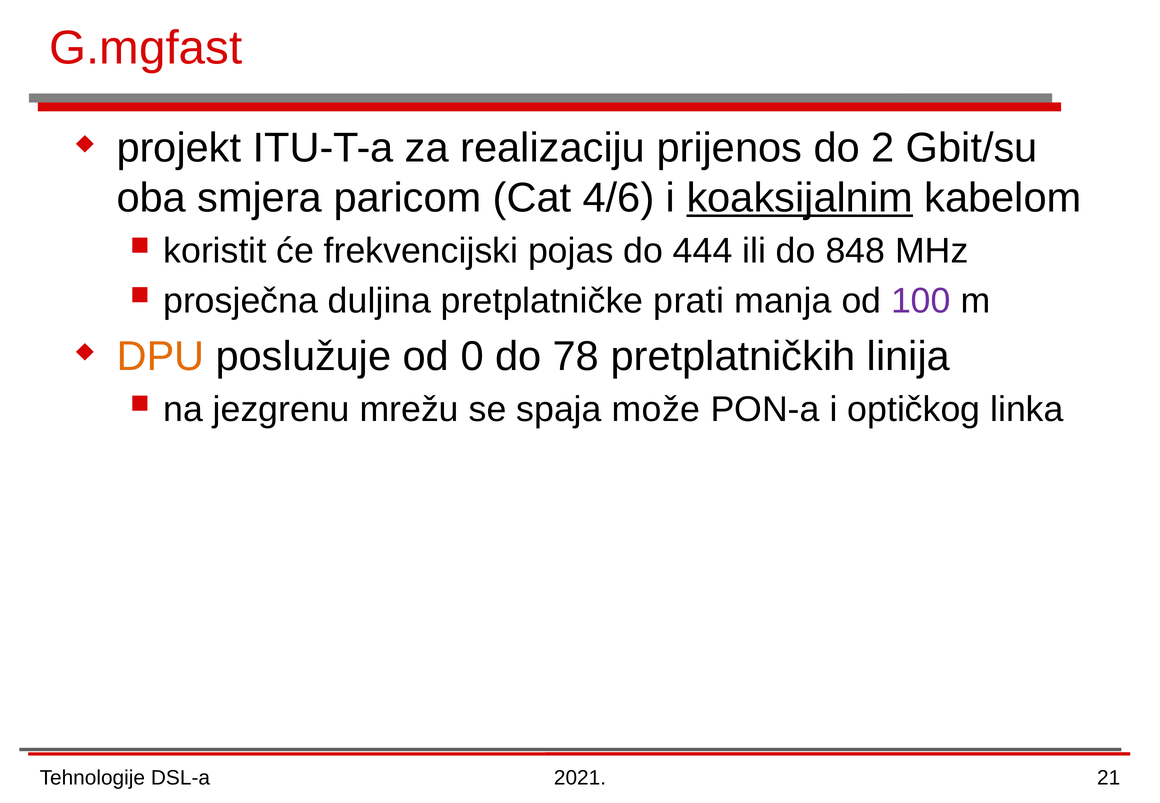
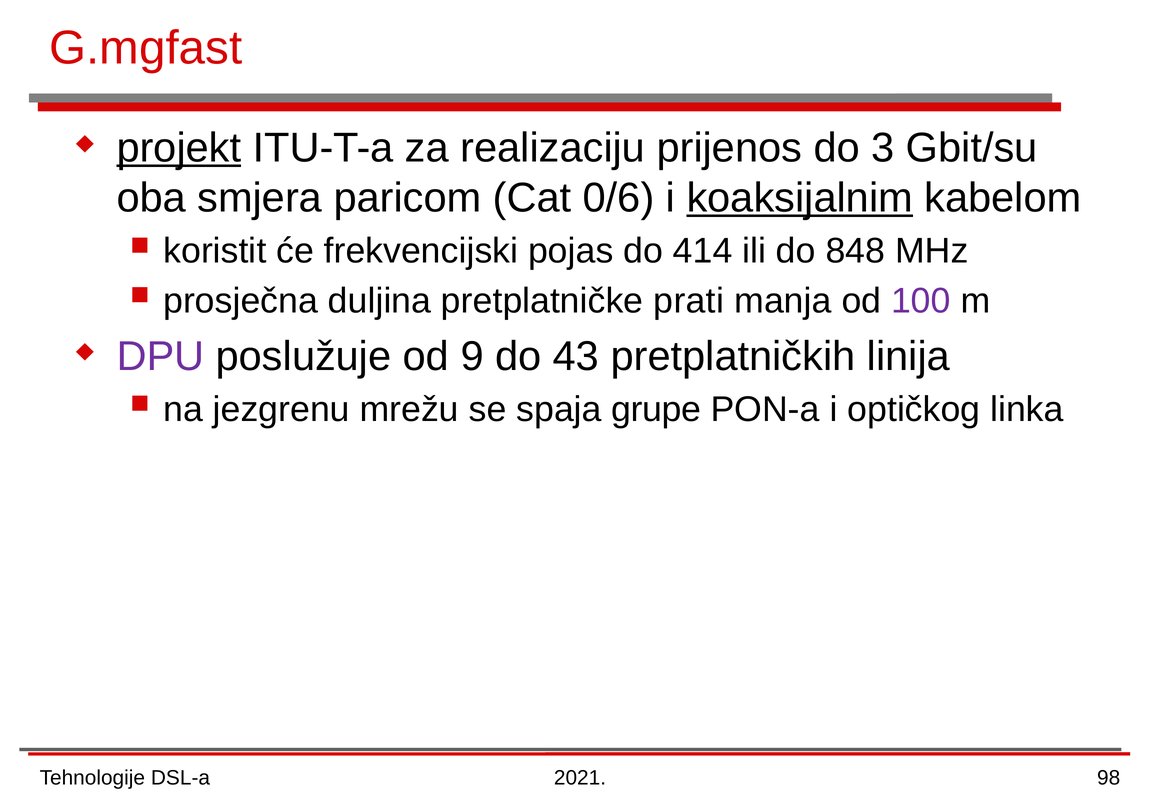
projekt underline: none -> present
2: 2 -> 3
4/6: 4/6 -> 0/6
444: 444 -> 414
DPU colour: orange -> purple
0: 0 -> 9
78: 78 -> 43
može: može -> grupe
21: 21 -> 98
